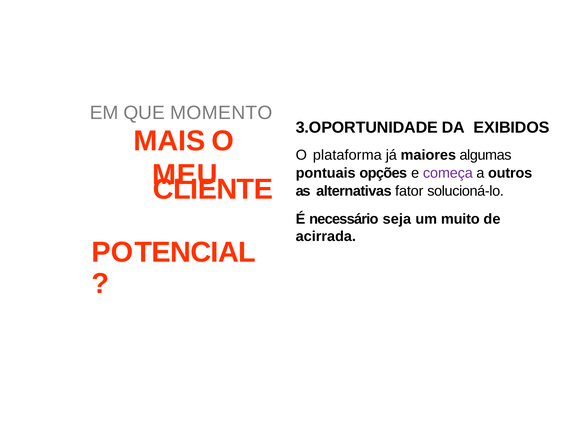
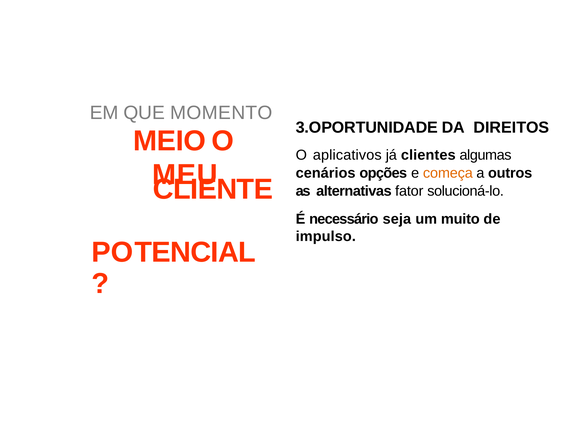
EXIBIDOS: EXIBIDOS -> DIREITOS
MAIS: MAIS -> MEIO
plataforma: plataforma -> aplicativos
maiores: maiores -> clientes
pontuais: pontuais -> cenários
começa colour: purple -> orange
acirrada: acirrada -> impulso
